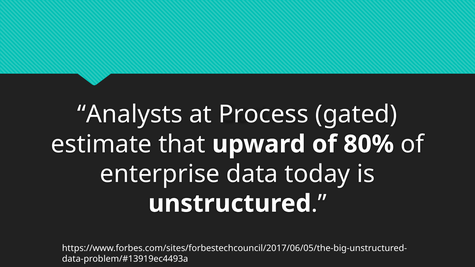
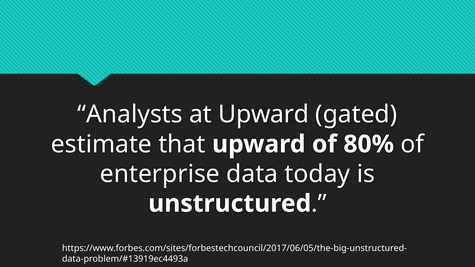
at Process: Process -> Upward
